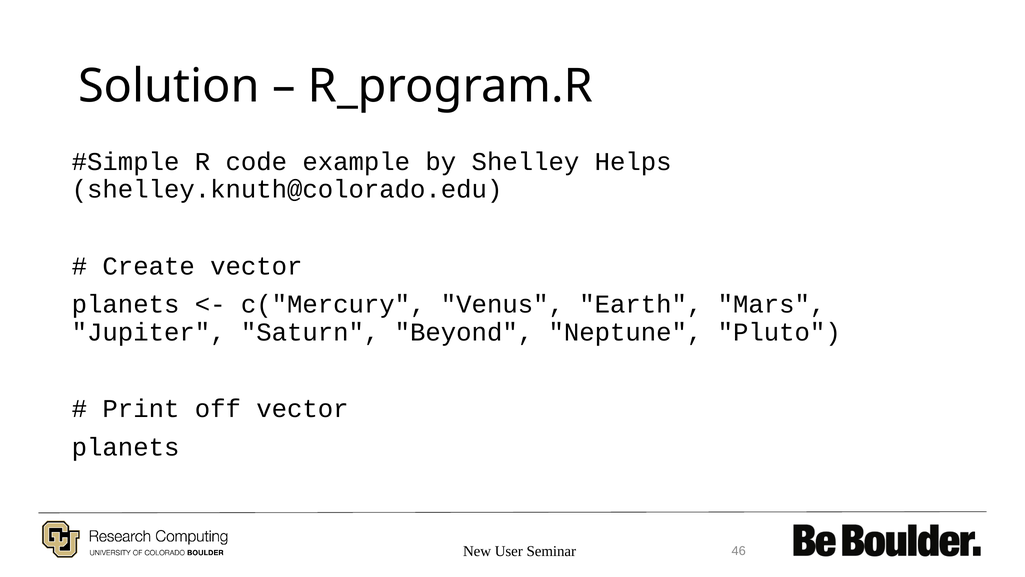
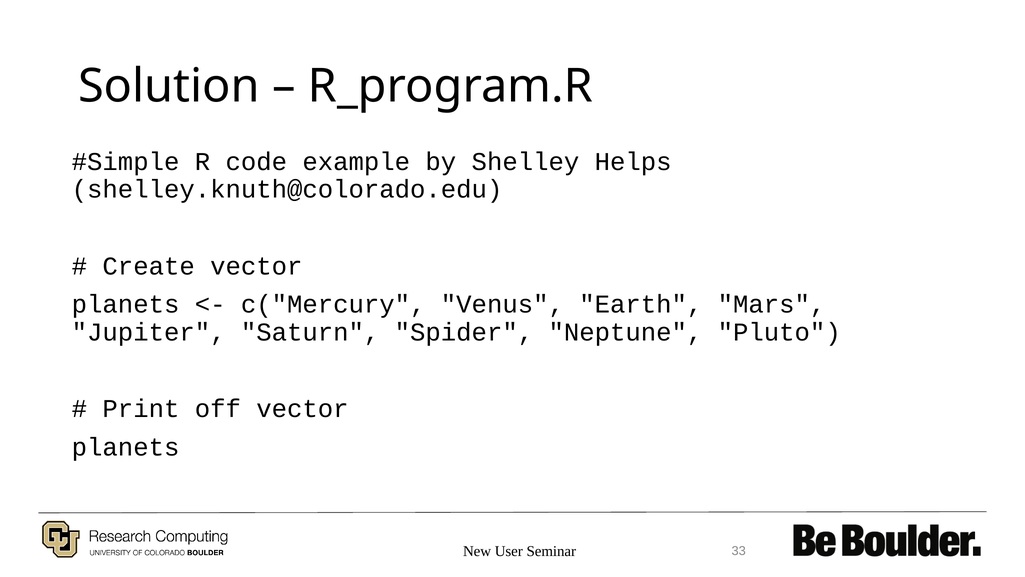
Beyond: Beyond -> Spider
46: 46 -> 33
